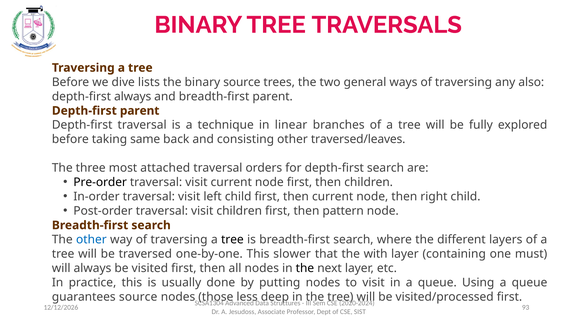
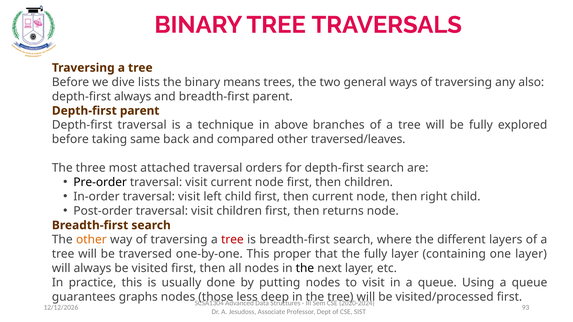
binary source: source -> means
linear: linear -> above
consisting: consisting -> compared
pattern: pattern -> returns
other at (91, 240) colour: blue -> orange
tree at (232, 240) colour: black -> red
slower: slower -> proper
the with: with -> fully
one must: must -> layer
guarantees source: source -> graphs
